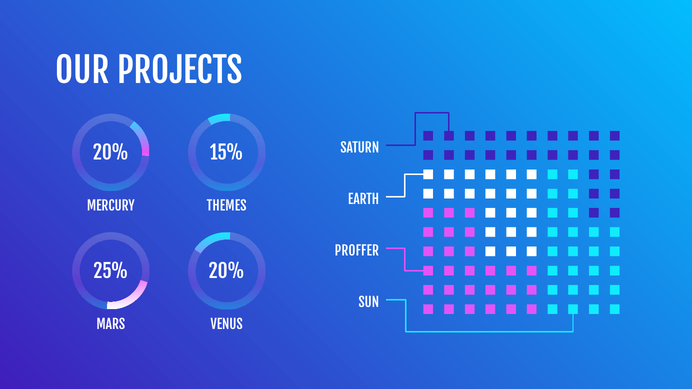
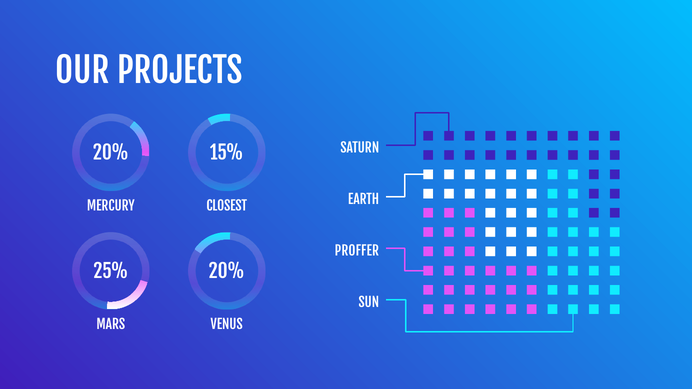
THEMES: THEMES -> CLOSEST
